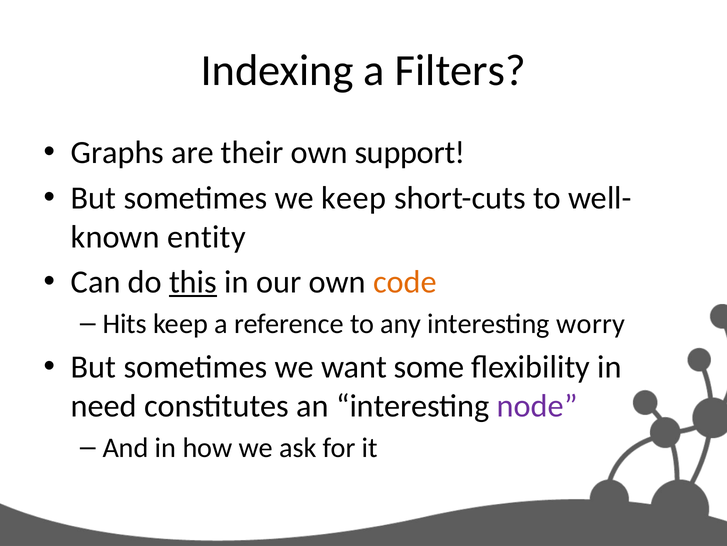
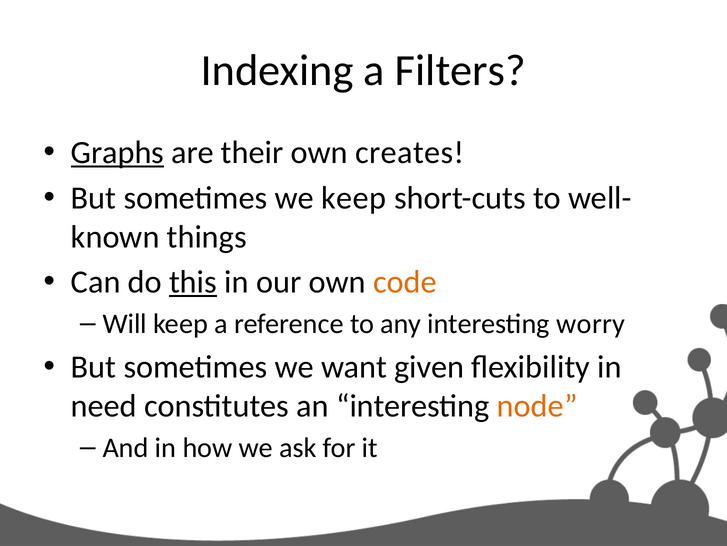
Graphs underline: none -> present
support: support -> creates
entity: entity -> things
Hits: Hits -> Will
some: some -> given
node colour: purple -> orange
